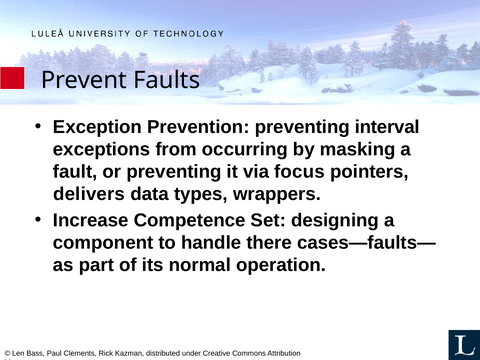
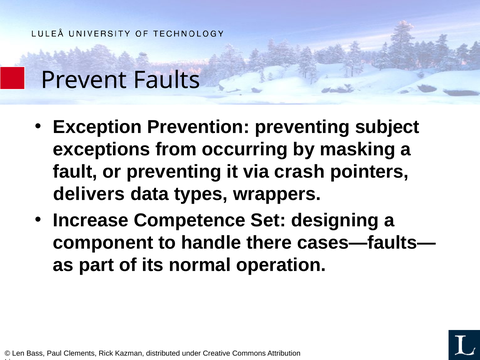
interval: interval -> subject
focus: focus -> crash
